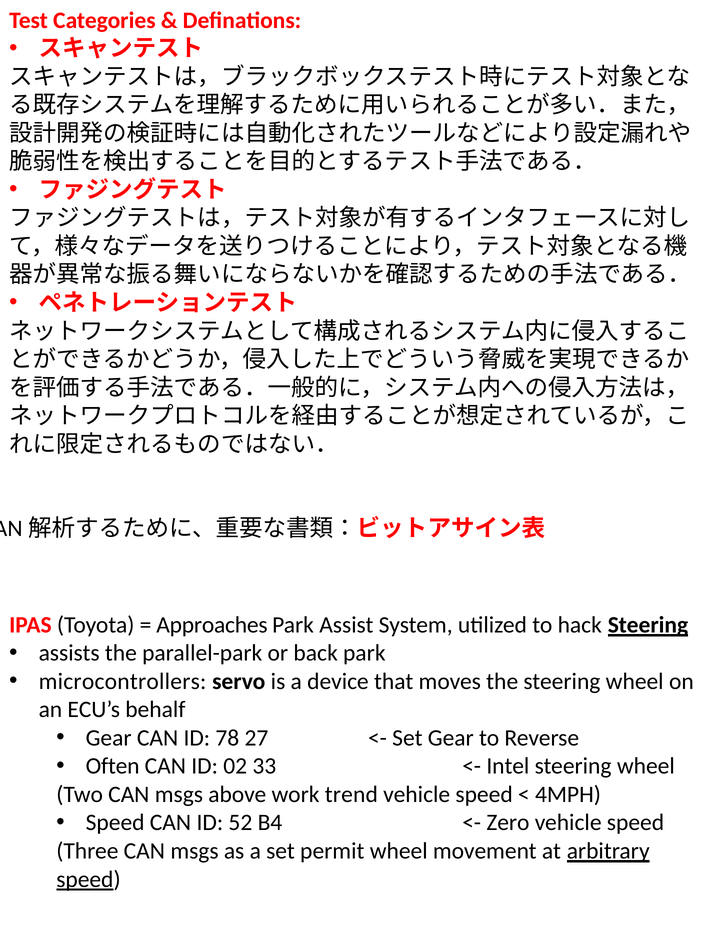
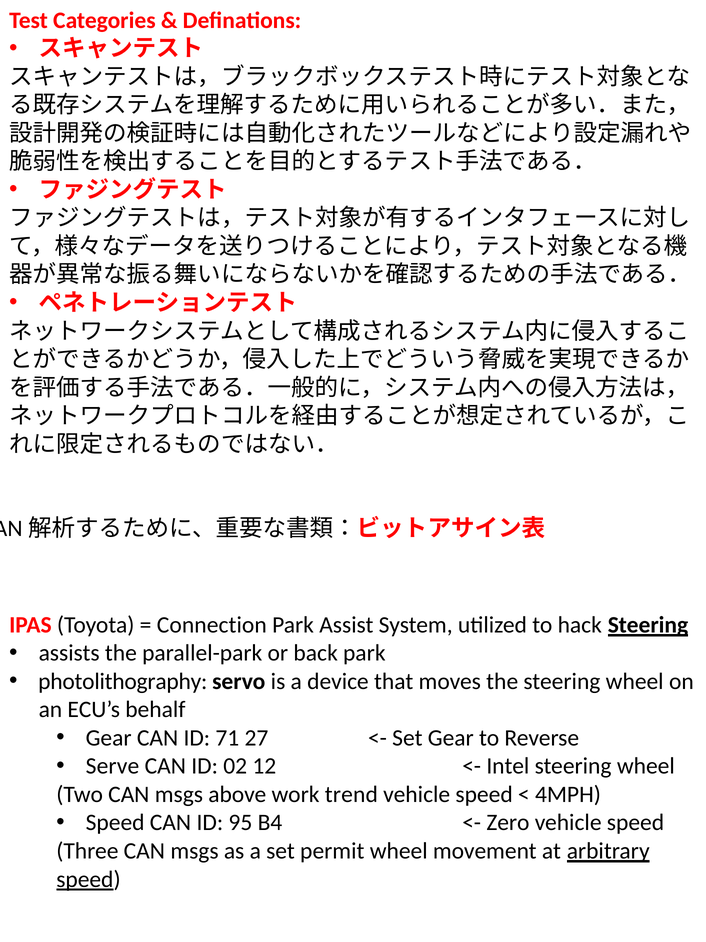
Approaches: Approaches -> Connection
microcontrollers: microcontrollers -> photolithography
78: 78 -> 71
Often: Often -> Serve
33: 33 -> 12
52: 52 -> 95
